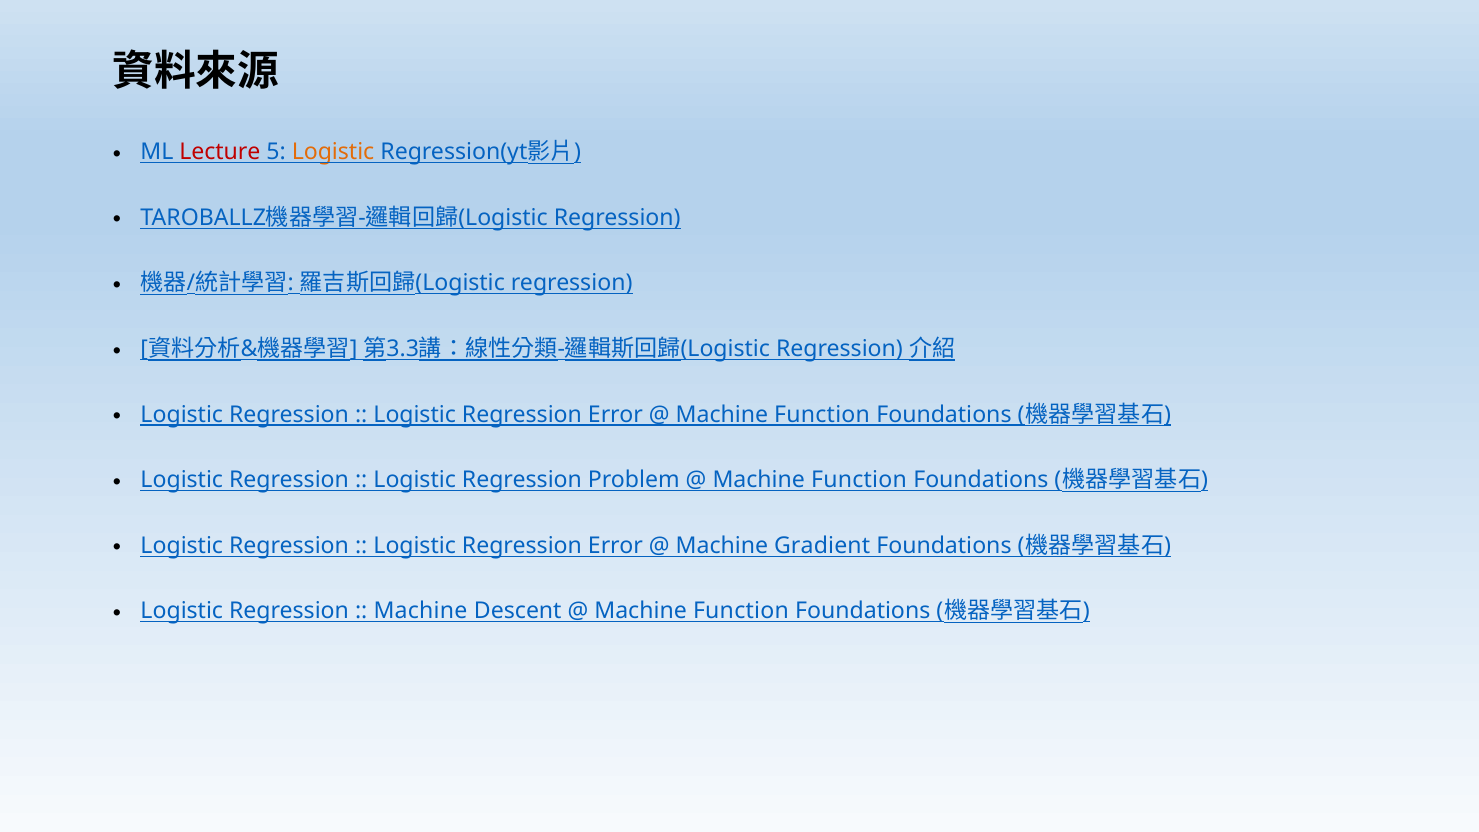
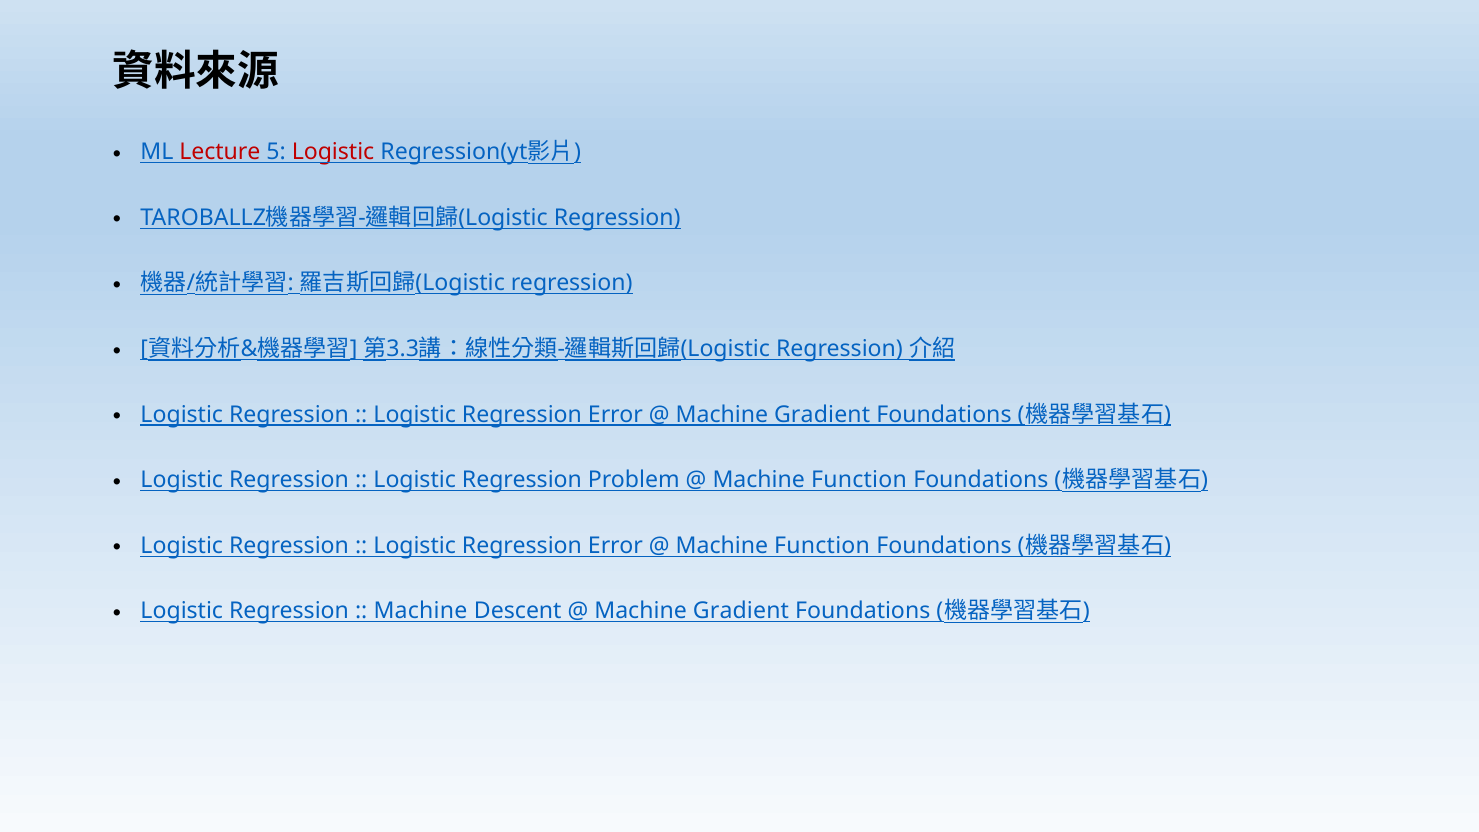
Logistic at (333, 152) colour: orange -> red
Function at (822, 414): Function -> Gradient
Gradient at (822, 546): Gradient -> Function
Function at (741, 611): Function -> Gradient
